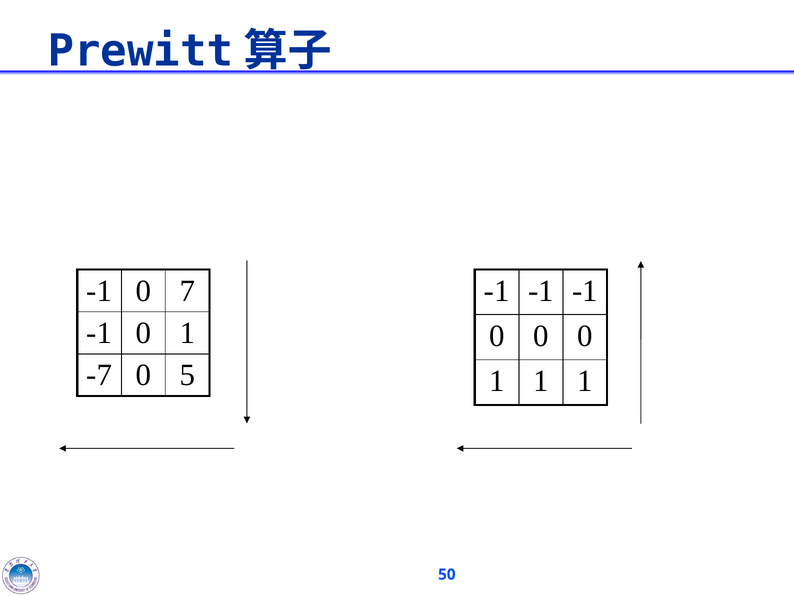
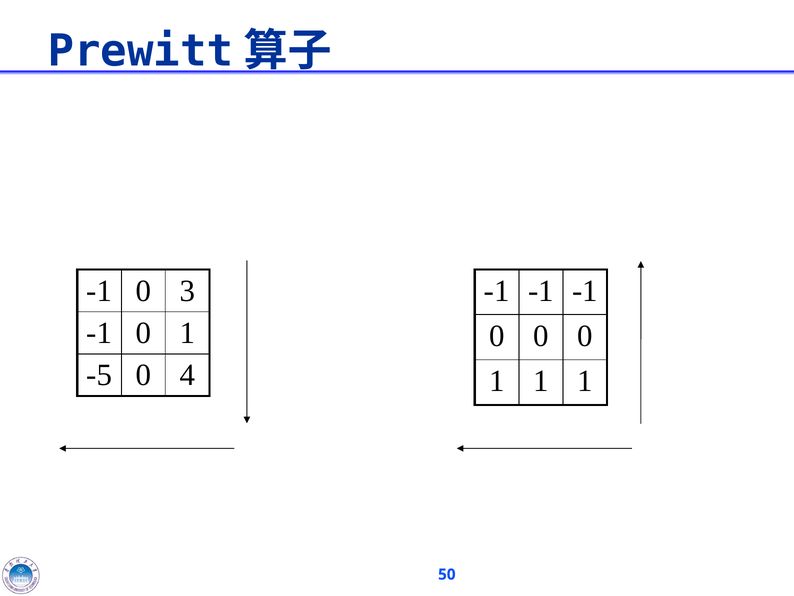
7: 7 -> 3
-7: -7 -> -5
5: 5 -> 4
